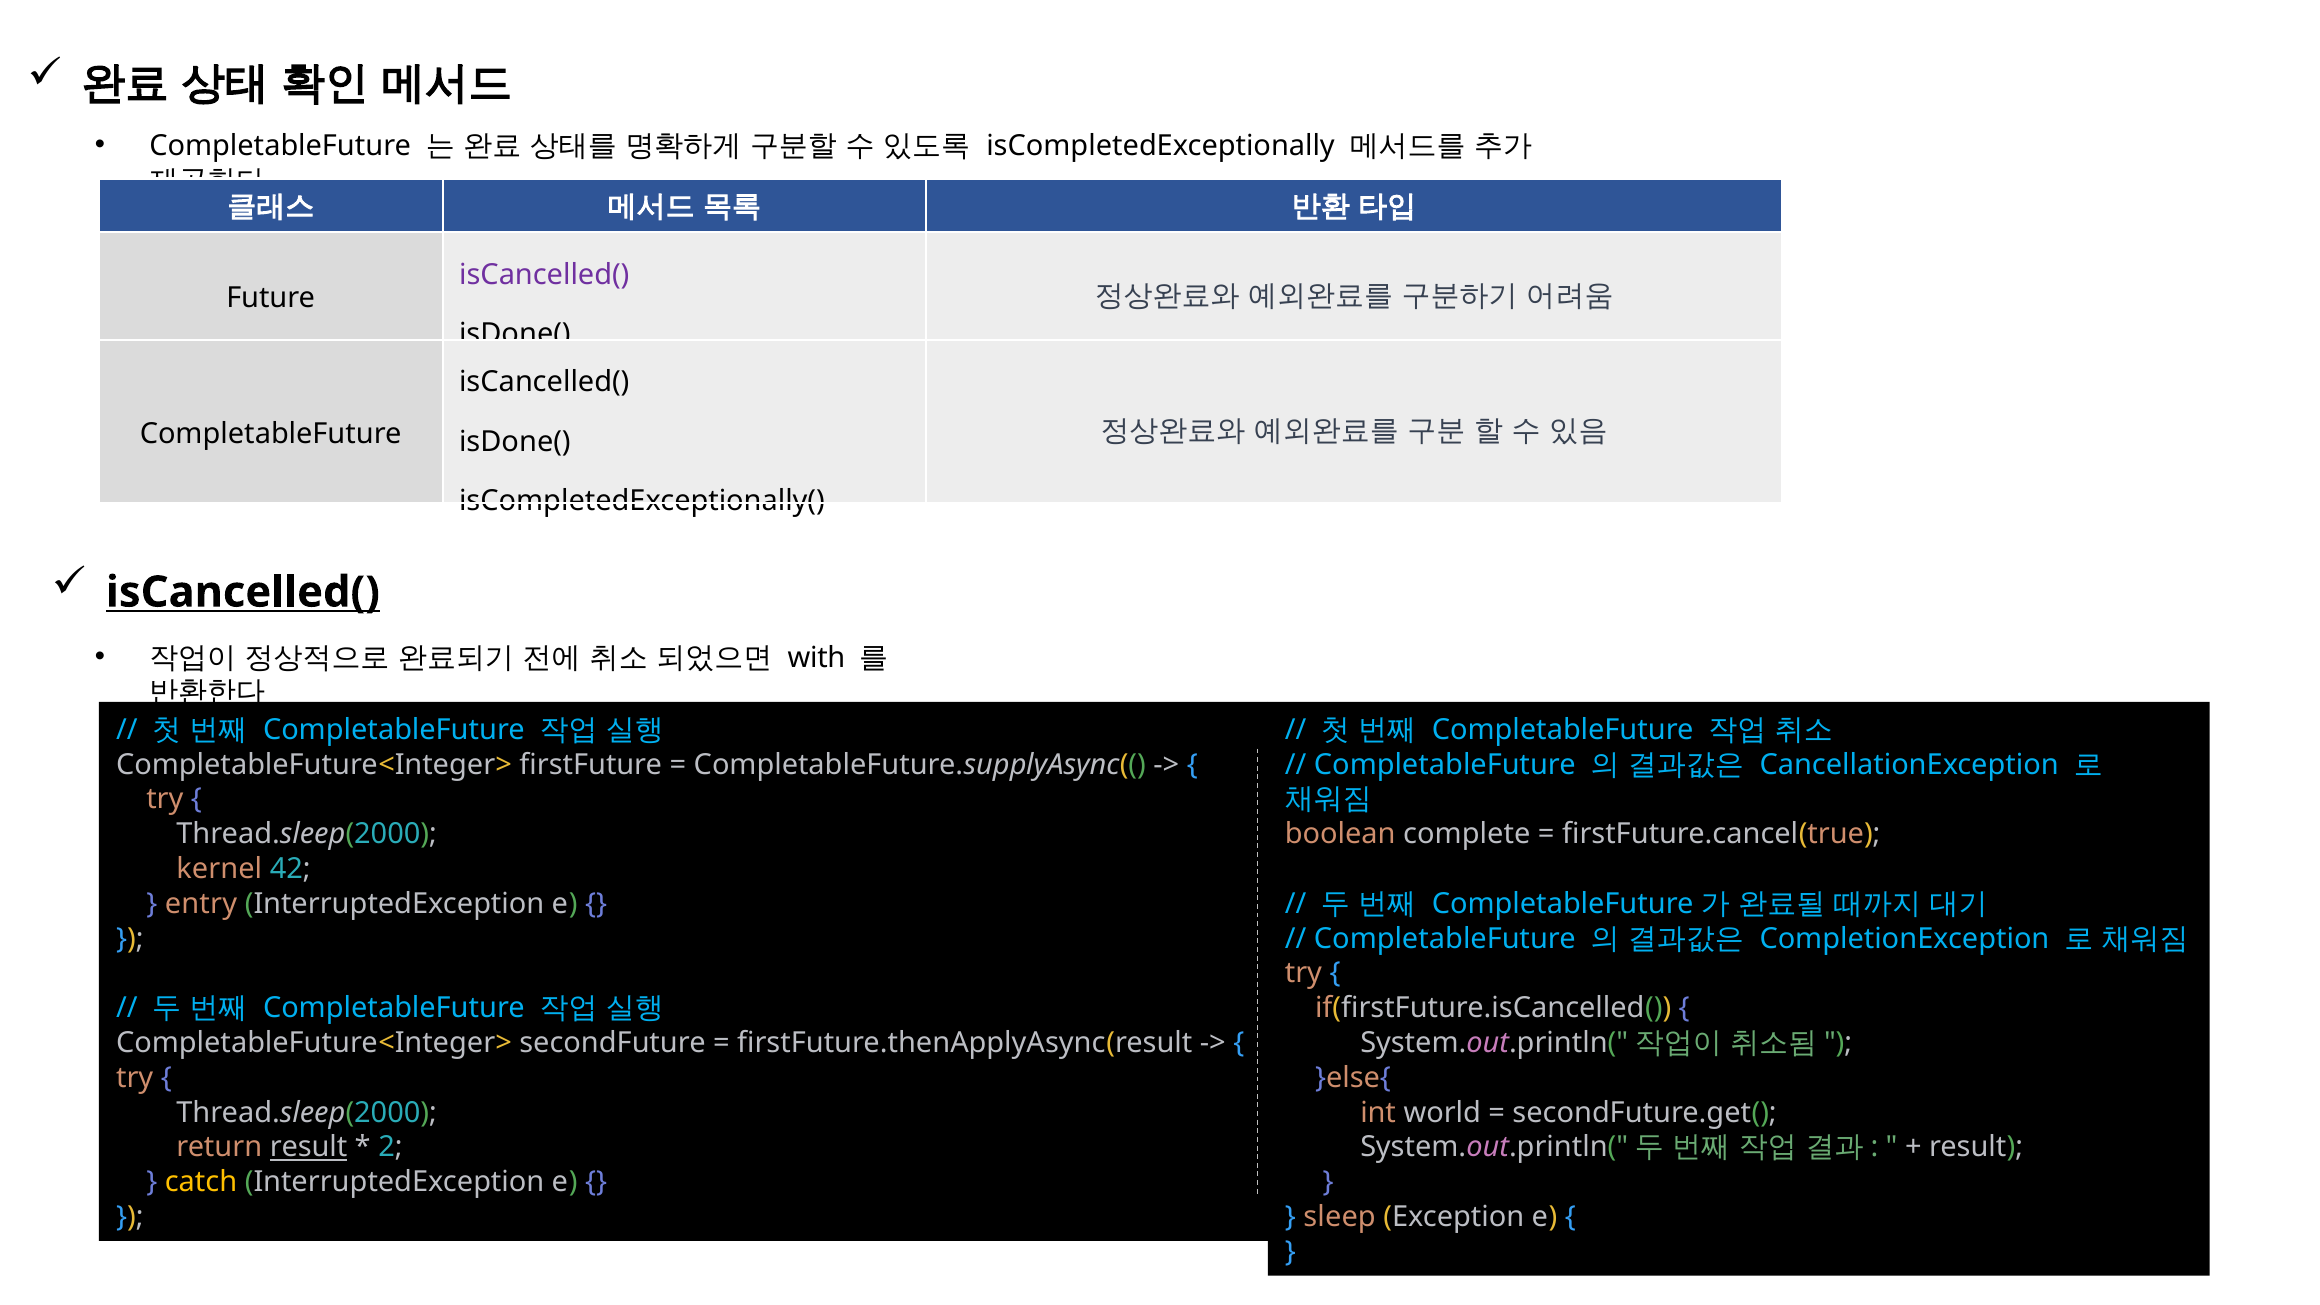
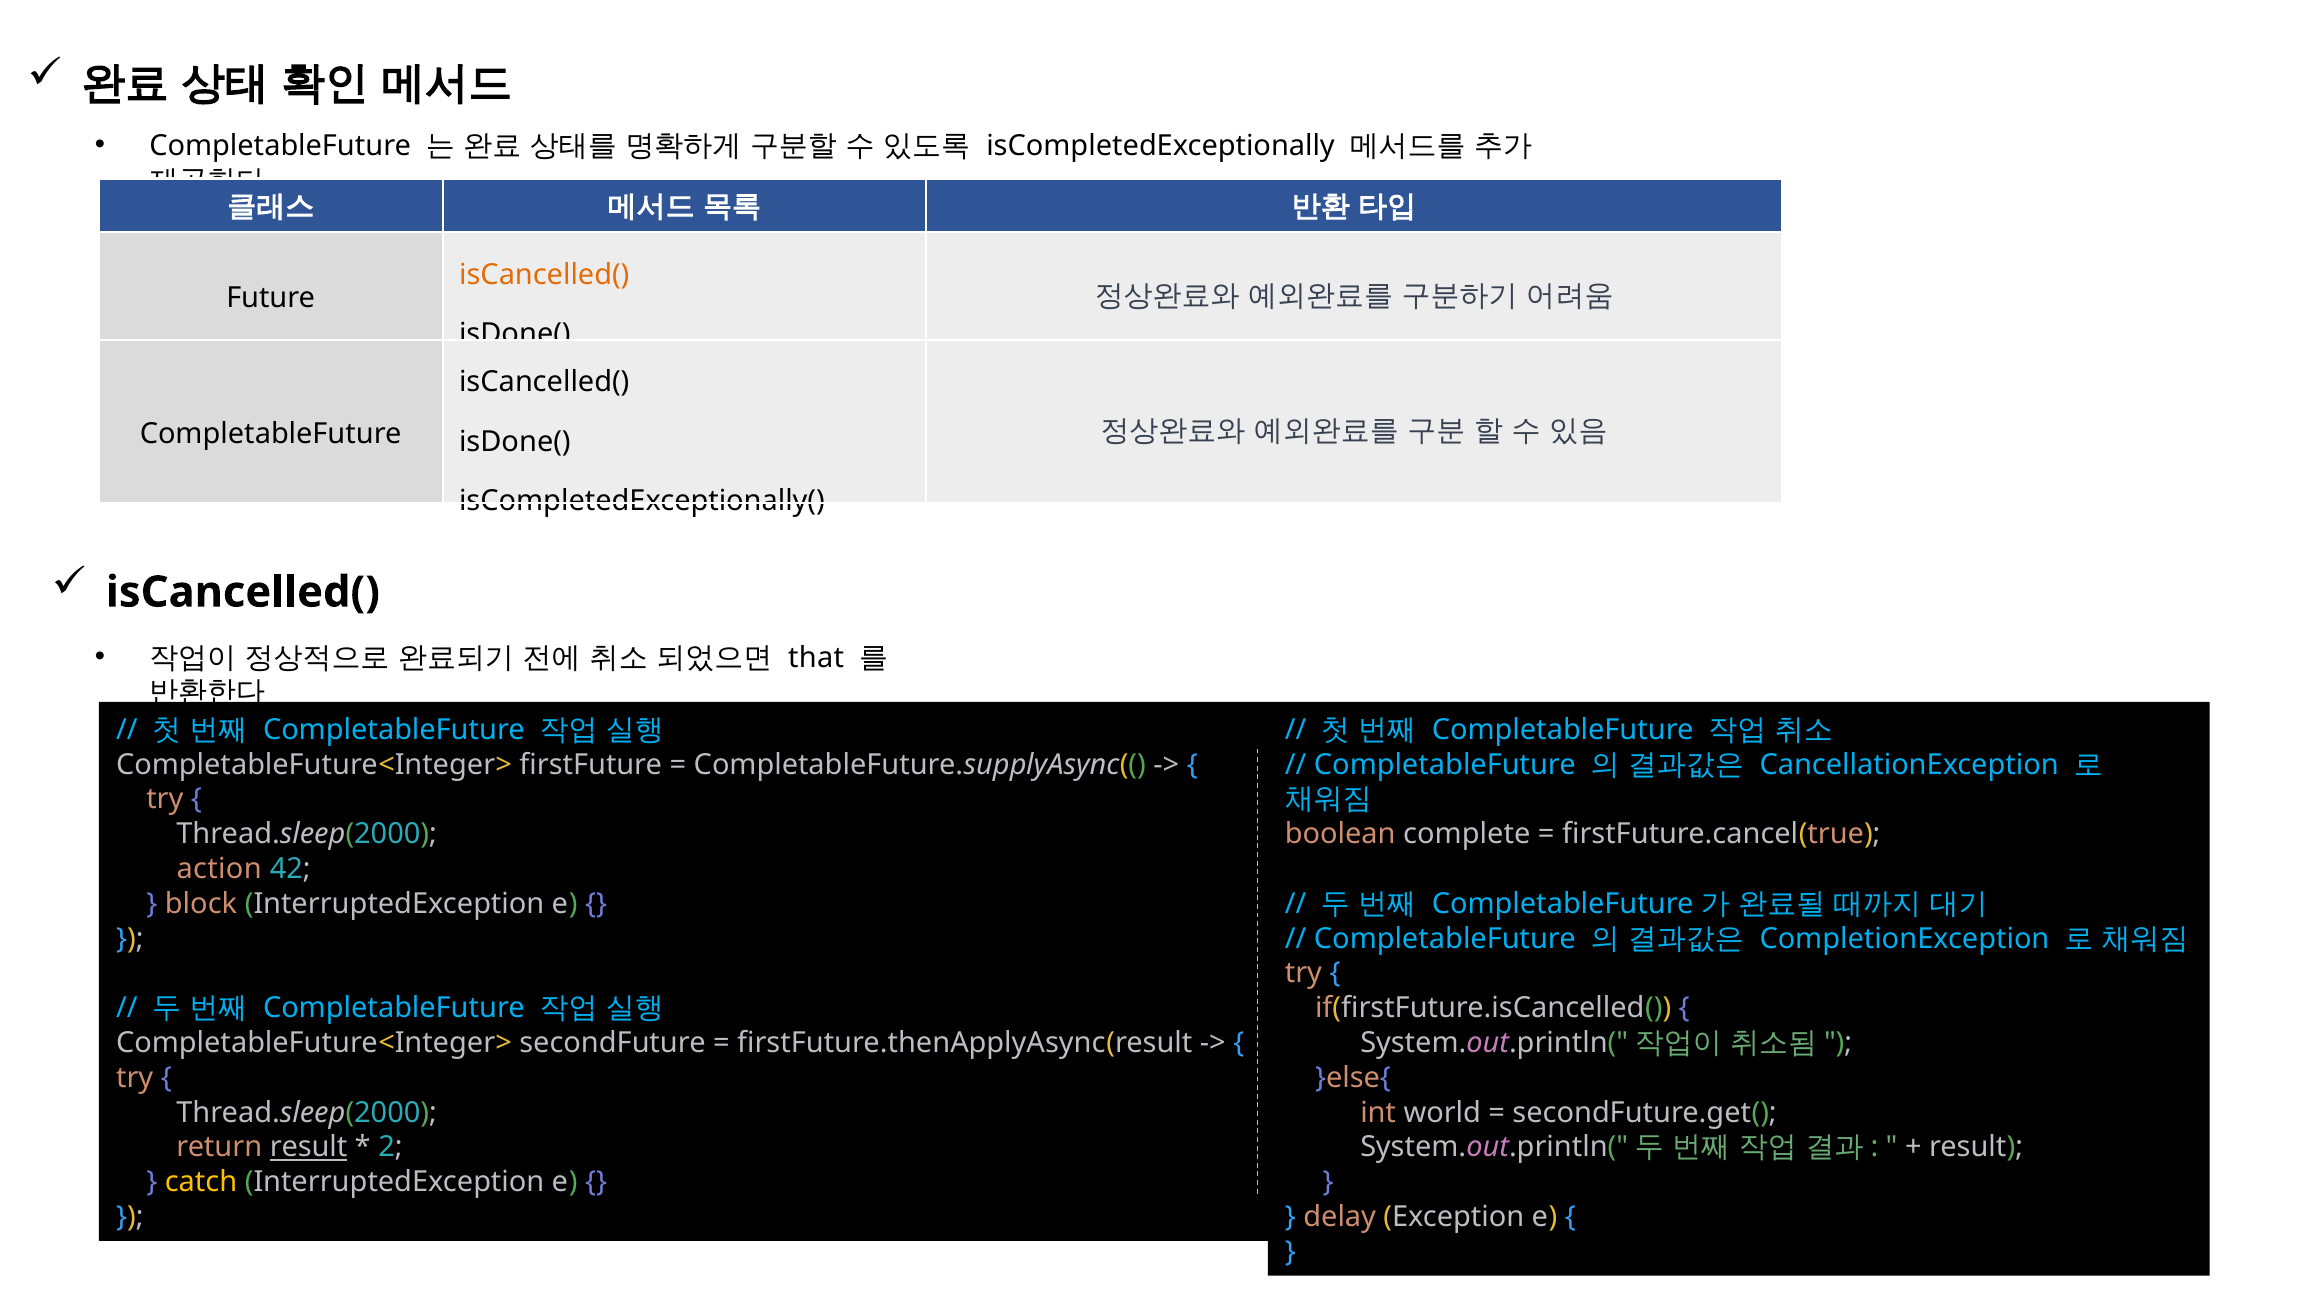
isCancelled( at (544, 275) colour: purple -> orange
isCancelled( at (243, 592) underline: present -> none
with: with -> that
kernel: kernel -> action
entry: entry -> block
sleep: sleep -> delay
